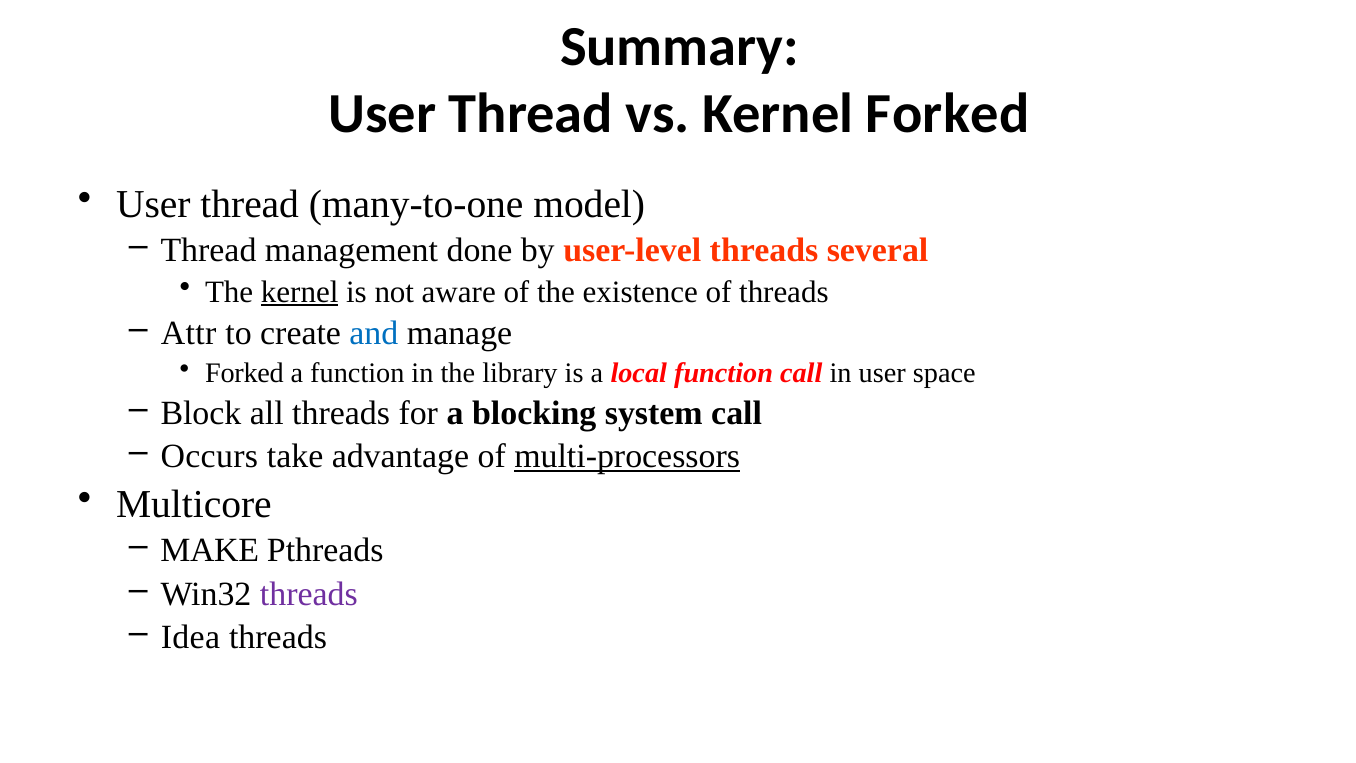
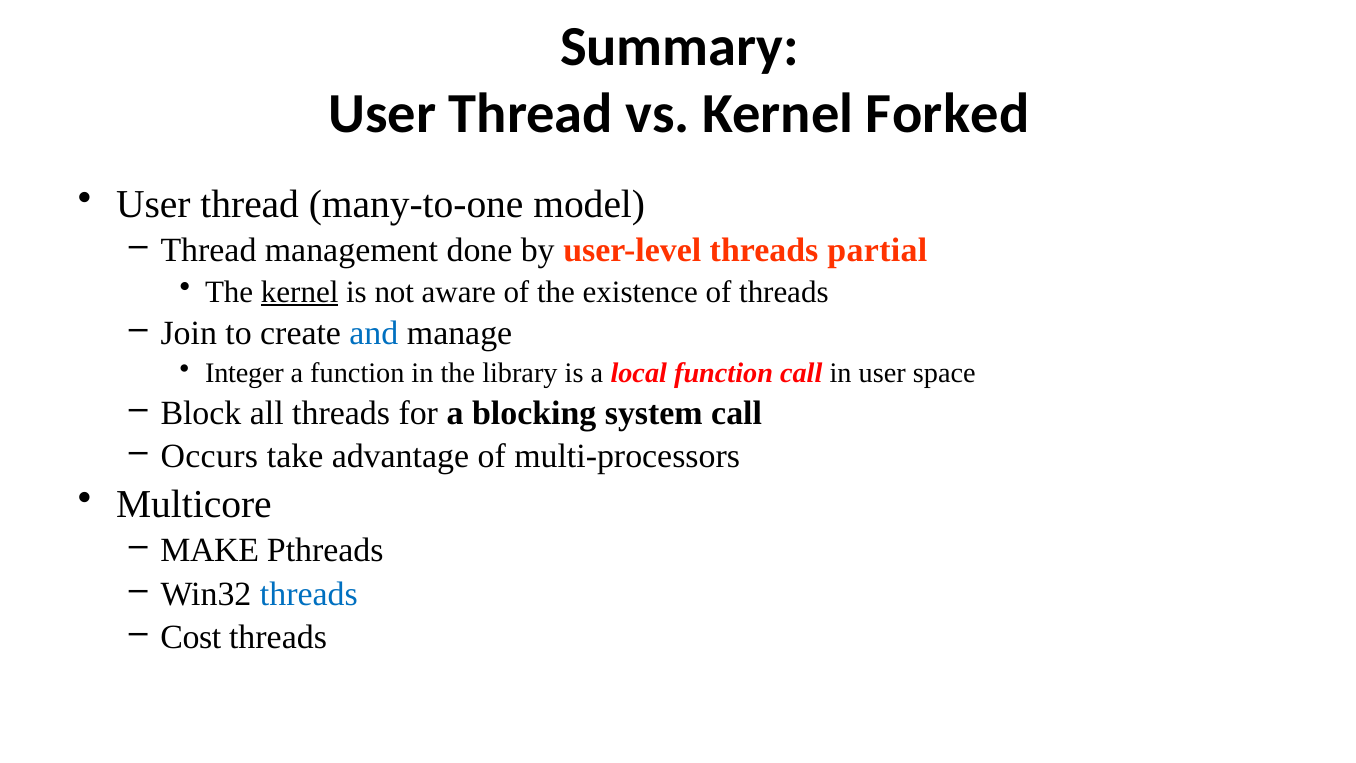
several: several -> partial
Attr: Attr -> Join
Forked at (244, 373): Forked -> Integer
multi-processors underline: present -> none
threads at (309, 594) colour: purple -> blue
Idea: Idea -> Cost
